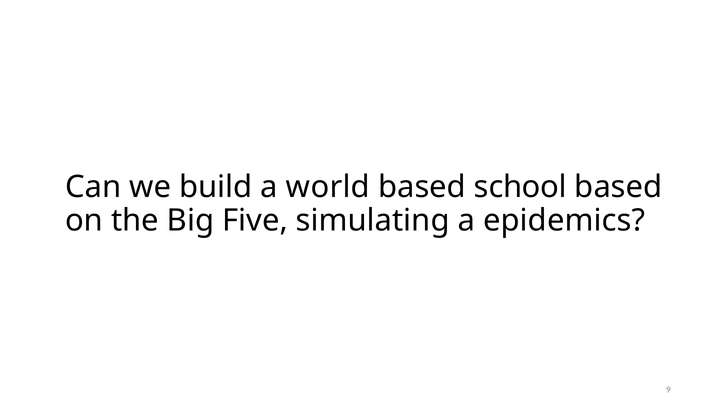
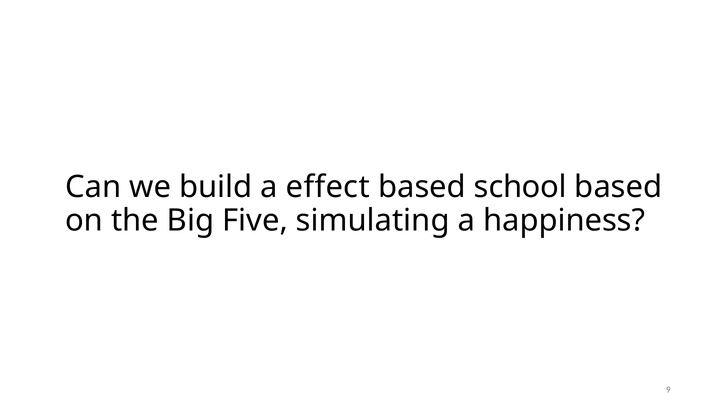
world: world -> effect
epidemics: epidemics -> happiness
